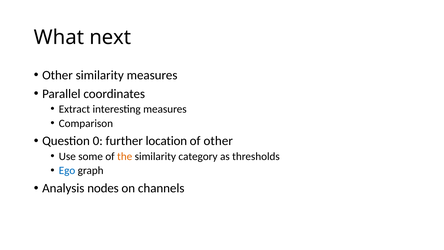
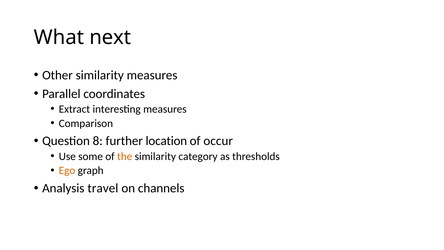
0: 0 -> 8
of other: other -> occur
Ego colour: blue -> orange
nodes: nodes -> travel
